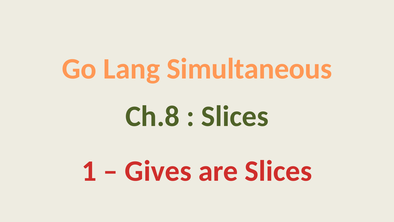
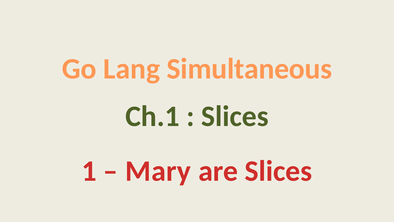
Ch.8: Ch.8 -> Ch.1
Gives: Gives -> Mary
